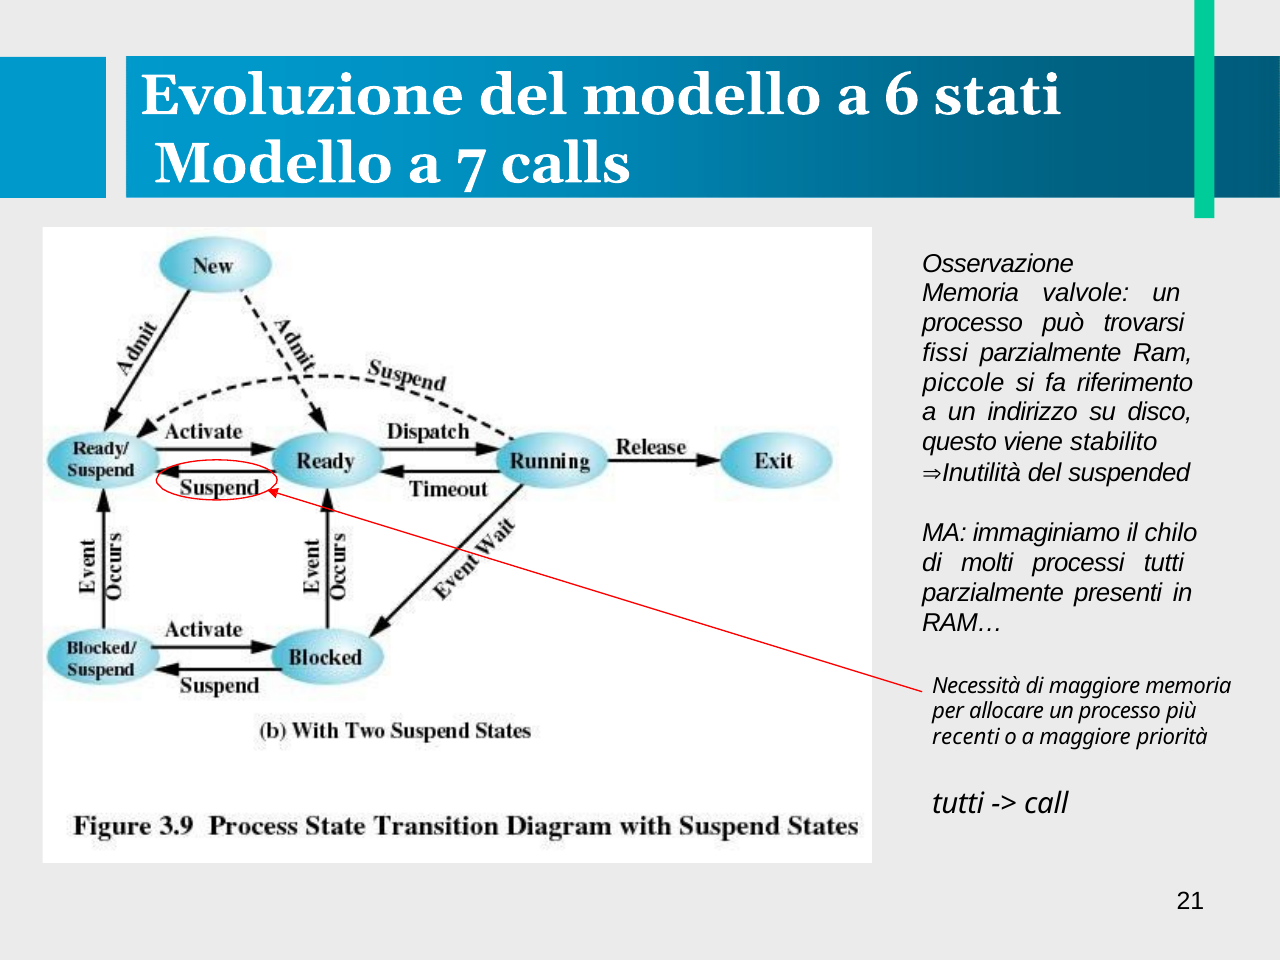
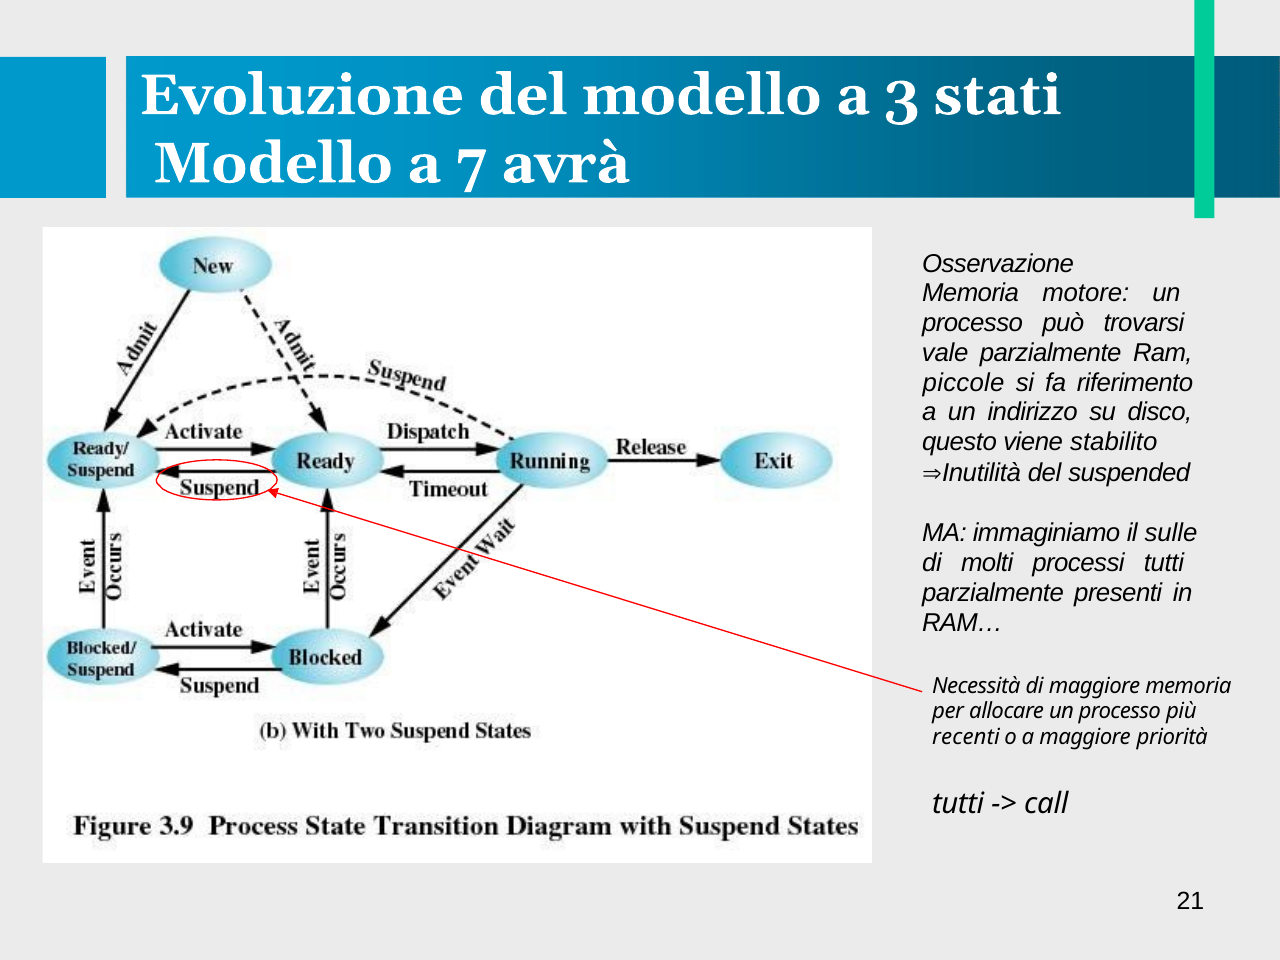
6: 6 -> 3
calls: calls -> avrà
valvole: valvole -> motore
fissi: fissi -> vale
chilo: chilo -> sulle
